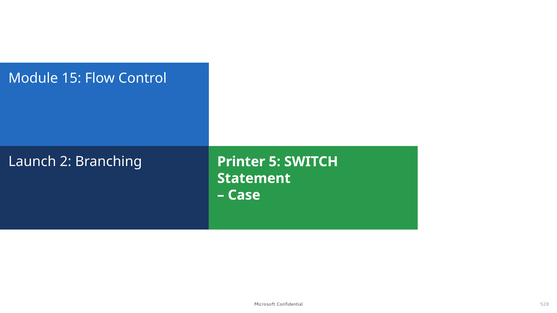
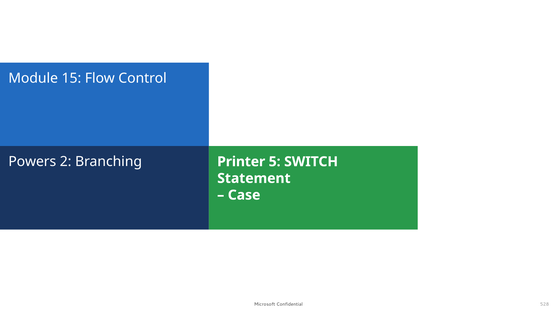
Launch: Launch -> Powers
